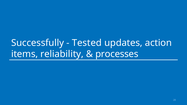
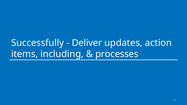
Tested: Tested -> Deliver
reliability: reliability -> including
